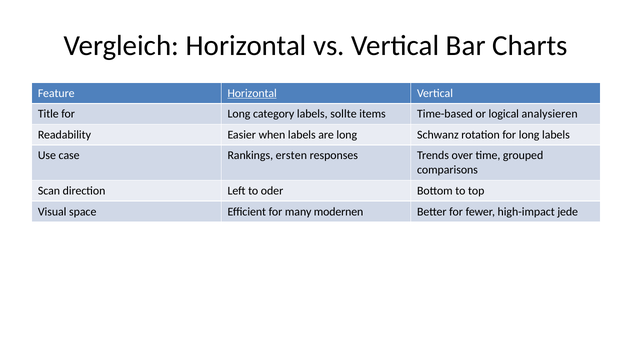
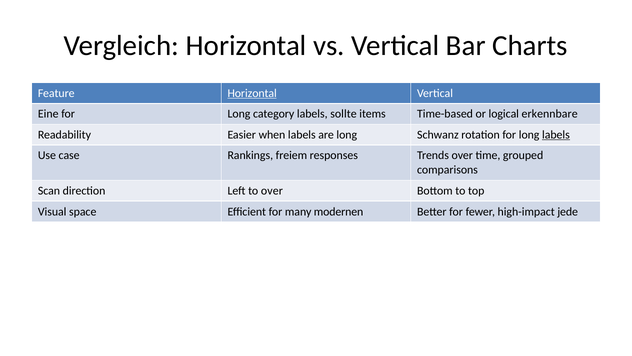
Title: Title -> Eine
analysieren: analysieren -> erkennbare
labels at (556, 135) underline: none -> present
ersten: ersten -> freiem
to oder: oder -> over
